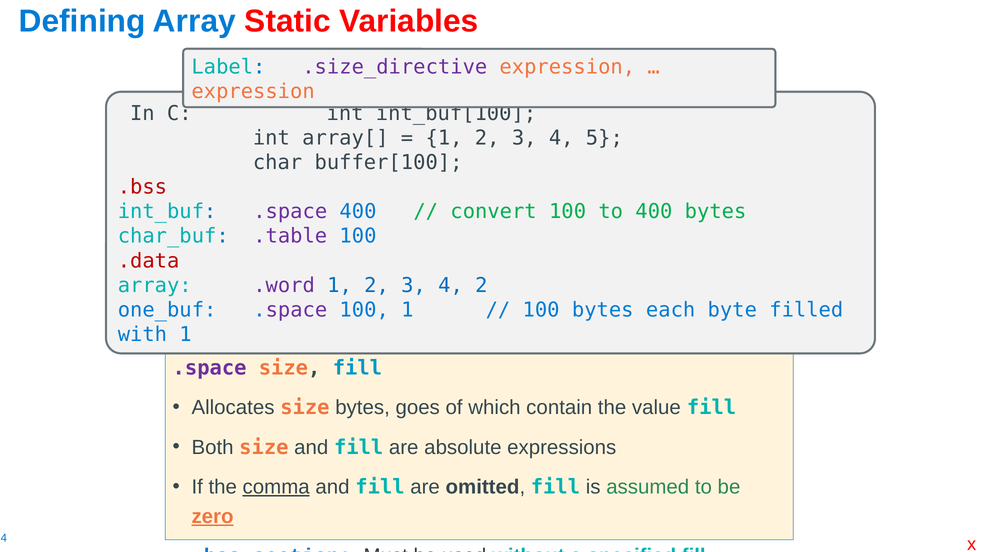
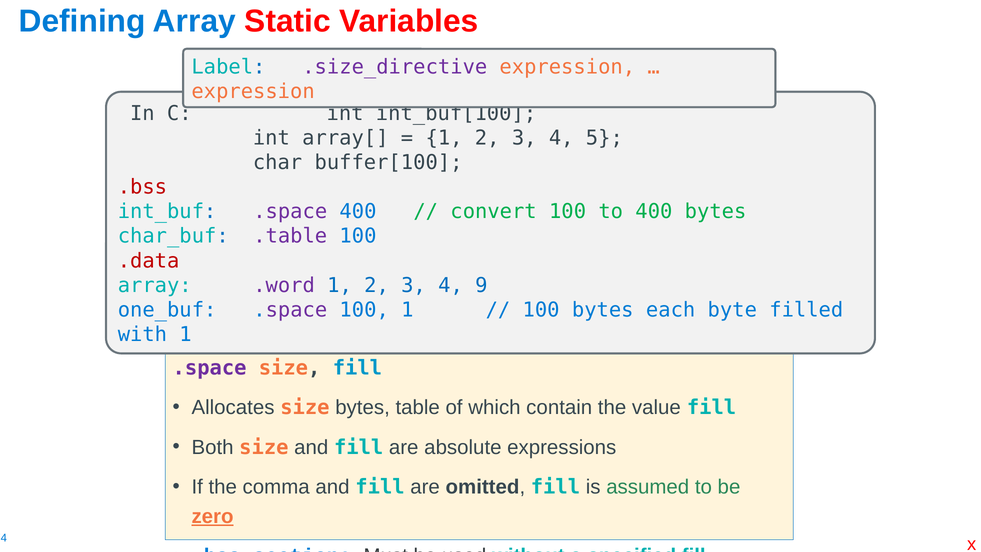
4 2: 2 -> 9
goes: goes -> table
comma underline: present -> none
